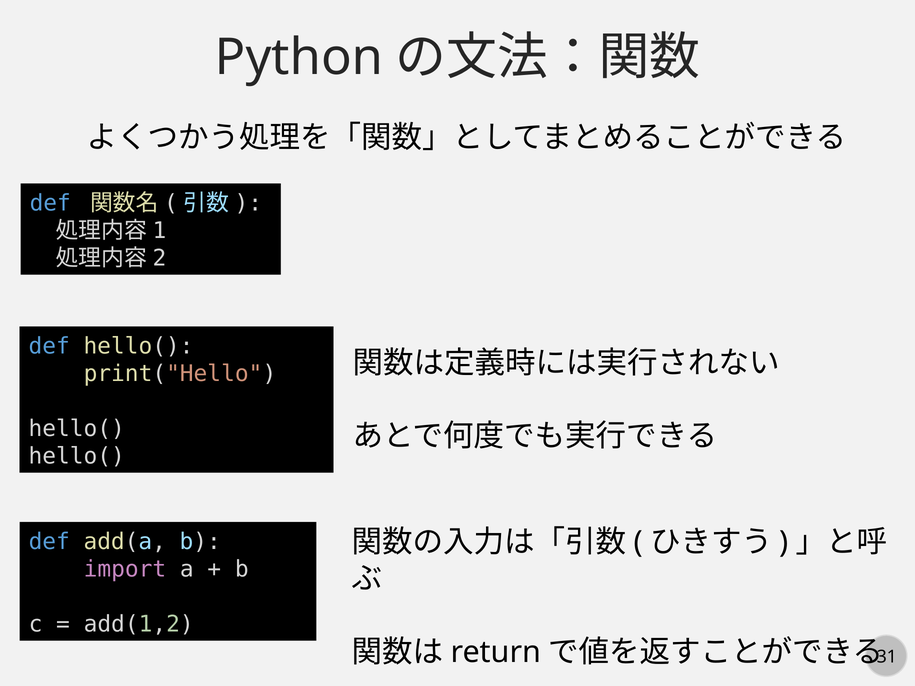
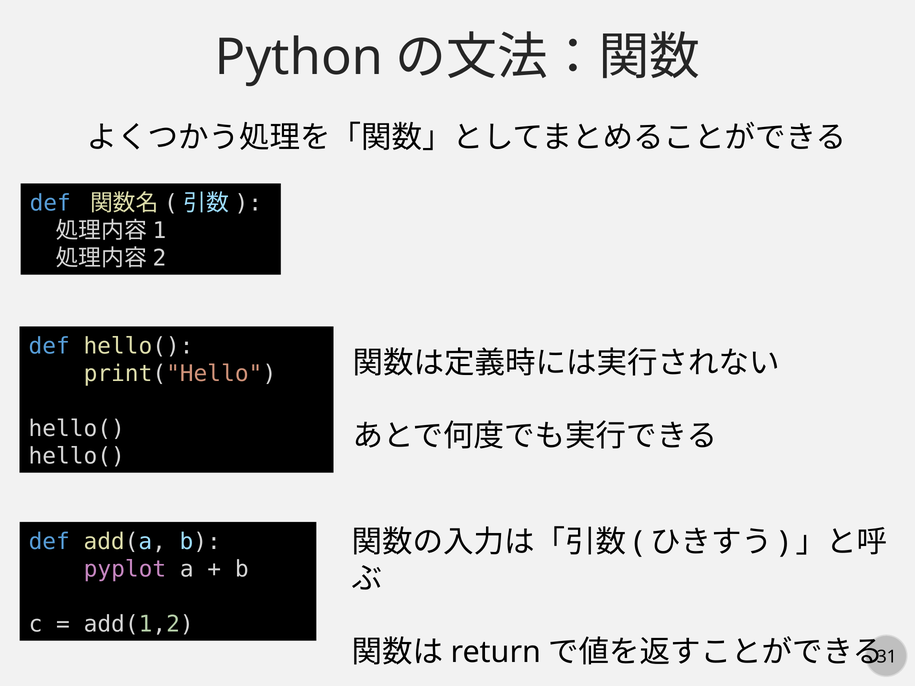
import: import -> pyplot
